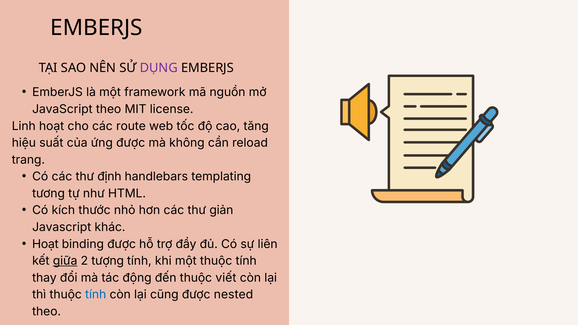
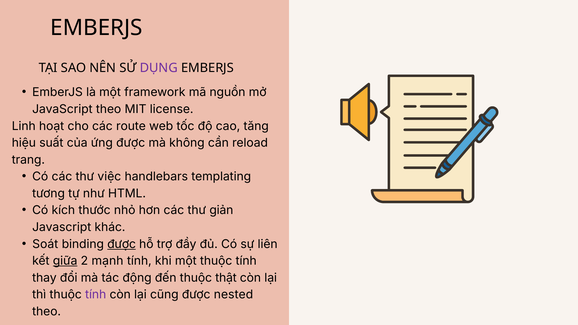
định: định -> việc
Hoạt at (45, 244): Hoạt -> Soát
được at (122, 244) underline: none -> present
tượng: tượng -> mạnh
viết: viết -> thật
tính at (96, 295) colour: blue -> purple
